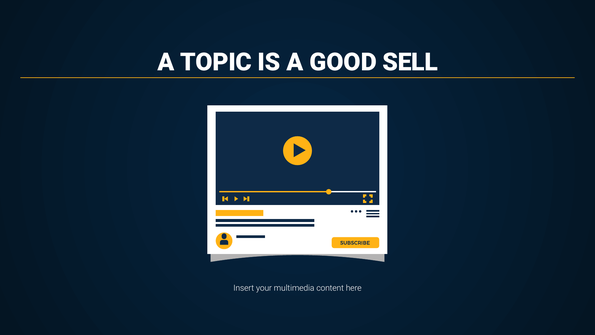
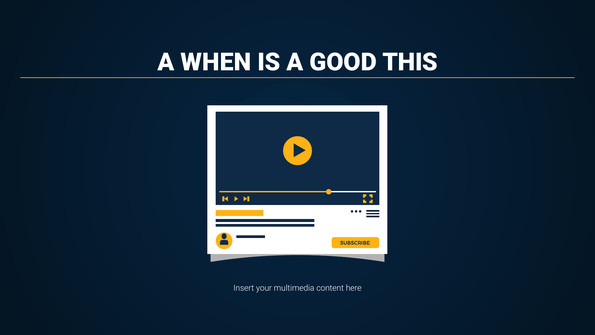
TOPIC: TOPIC -> WHEN
SELL: SELL -> THIS
